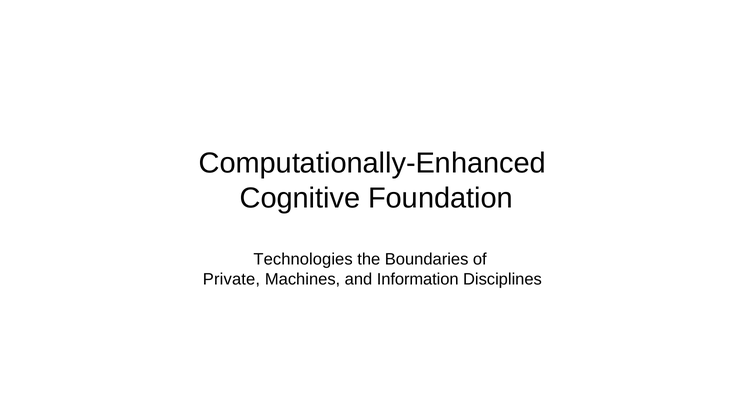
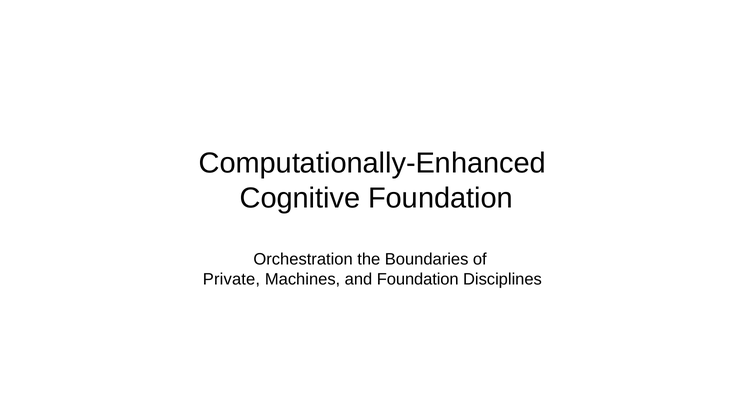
Technologies: Technologies -> Orchestration
and Information: Information -> Foundation
